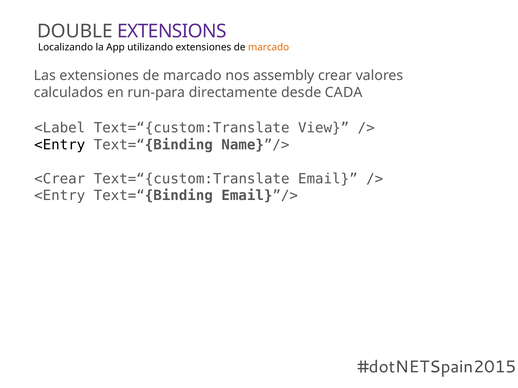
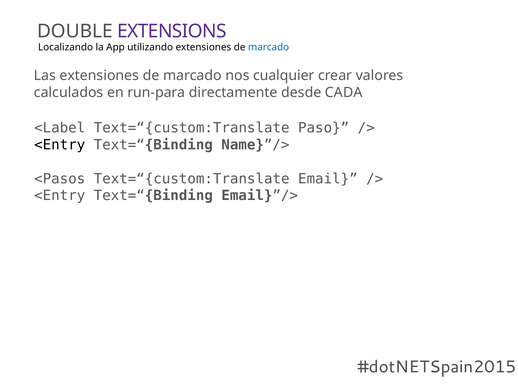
marcado at (269, 47) colour: orange -> blue
assembly: assembly -> cualquier
View: View -> Paso
<Crear: <Crear -> <Pasos
